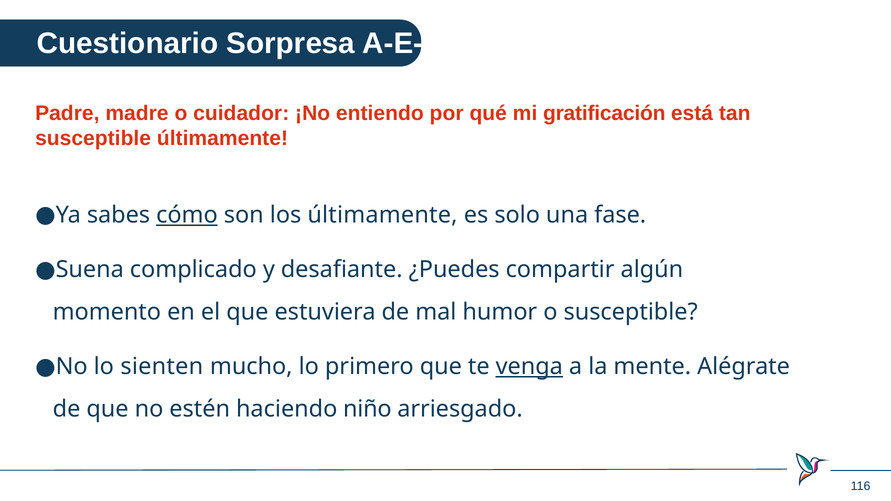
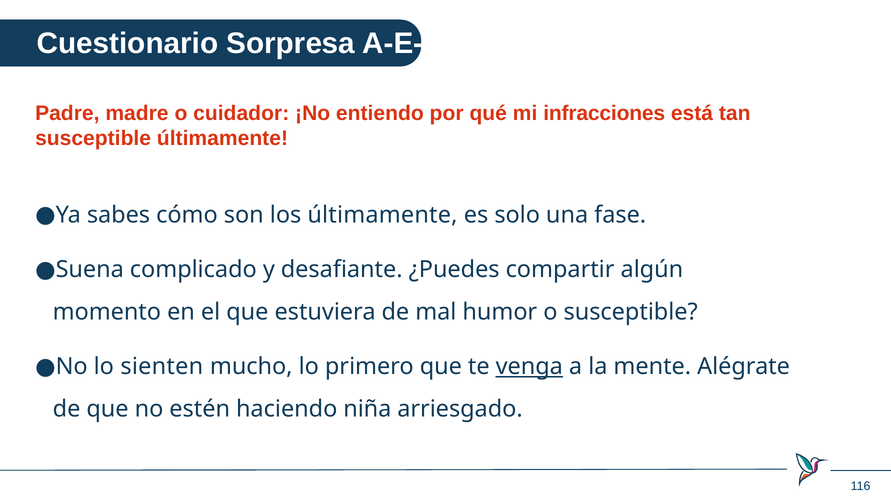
gratificación: gratificación -> infracciones
cómo underline: present -> none
niño: niño -> niña
